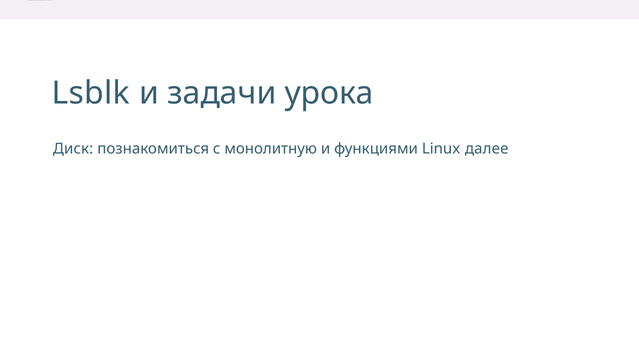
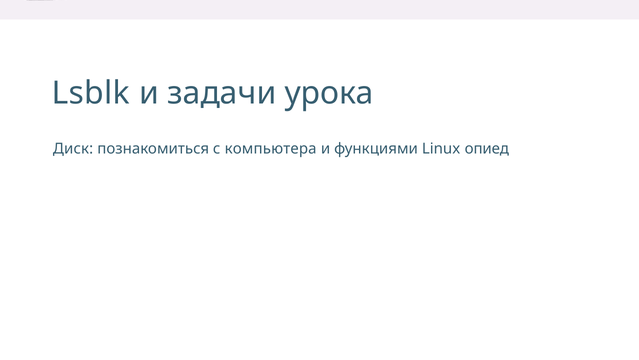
монолитную: монолитную -> компьютера
далее: далее -> опиед
